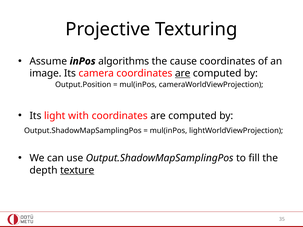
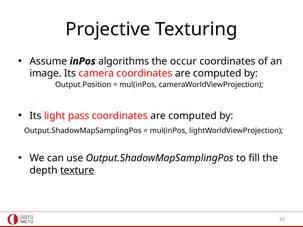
cause: cause -> occur
are at (183, 73) underline: present -> none
with: with -> pass
